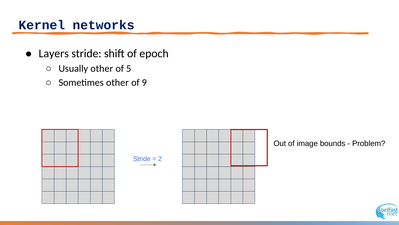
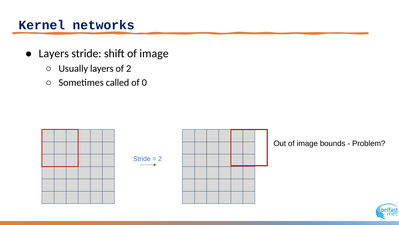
shift of epoch: epoch -> image
Usually other: other -> layers
of 5: 5 -> 2
Sometimes other: other -> called
9: 9 -> 0
